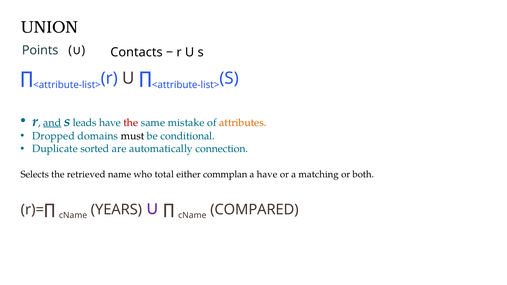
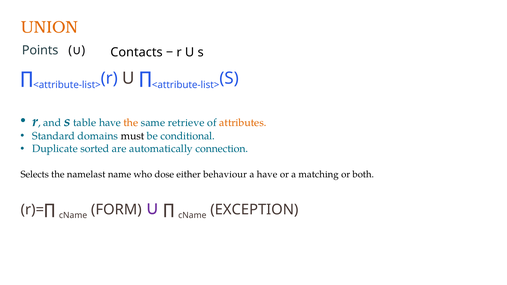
UNION colour: black -> orange
and underline: present -> none
leads: leads -> table
the at (131, 123) colour: red -> orange
mistake: mistake -> retrieve
Dropped: Dropped -> Standard
retrieved: retrieved -> namelast
total: total -> dose
commplan: commplan -> behaviour
YEARS: YEARS -> FORM
COMPARED: COMPARED -> EXCEPTION
